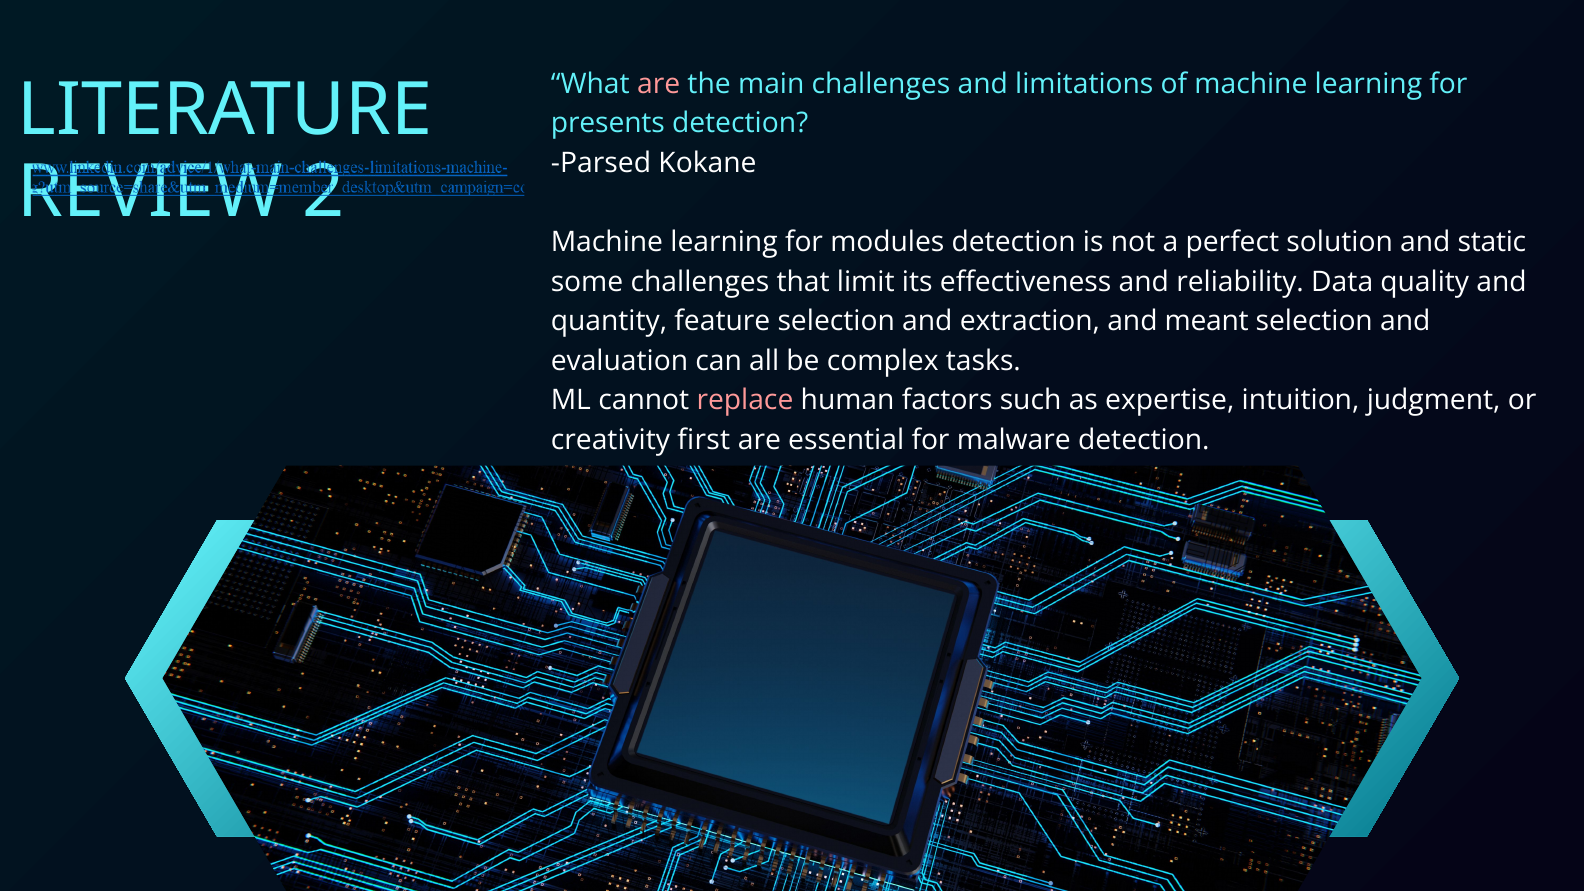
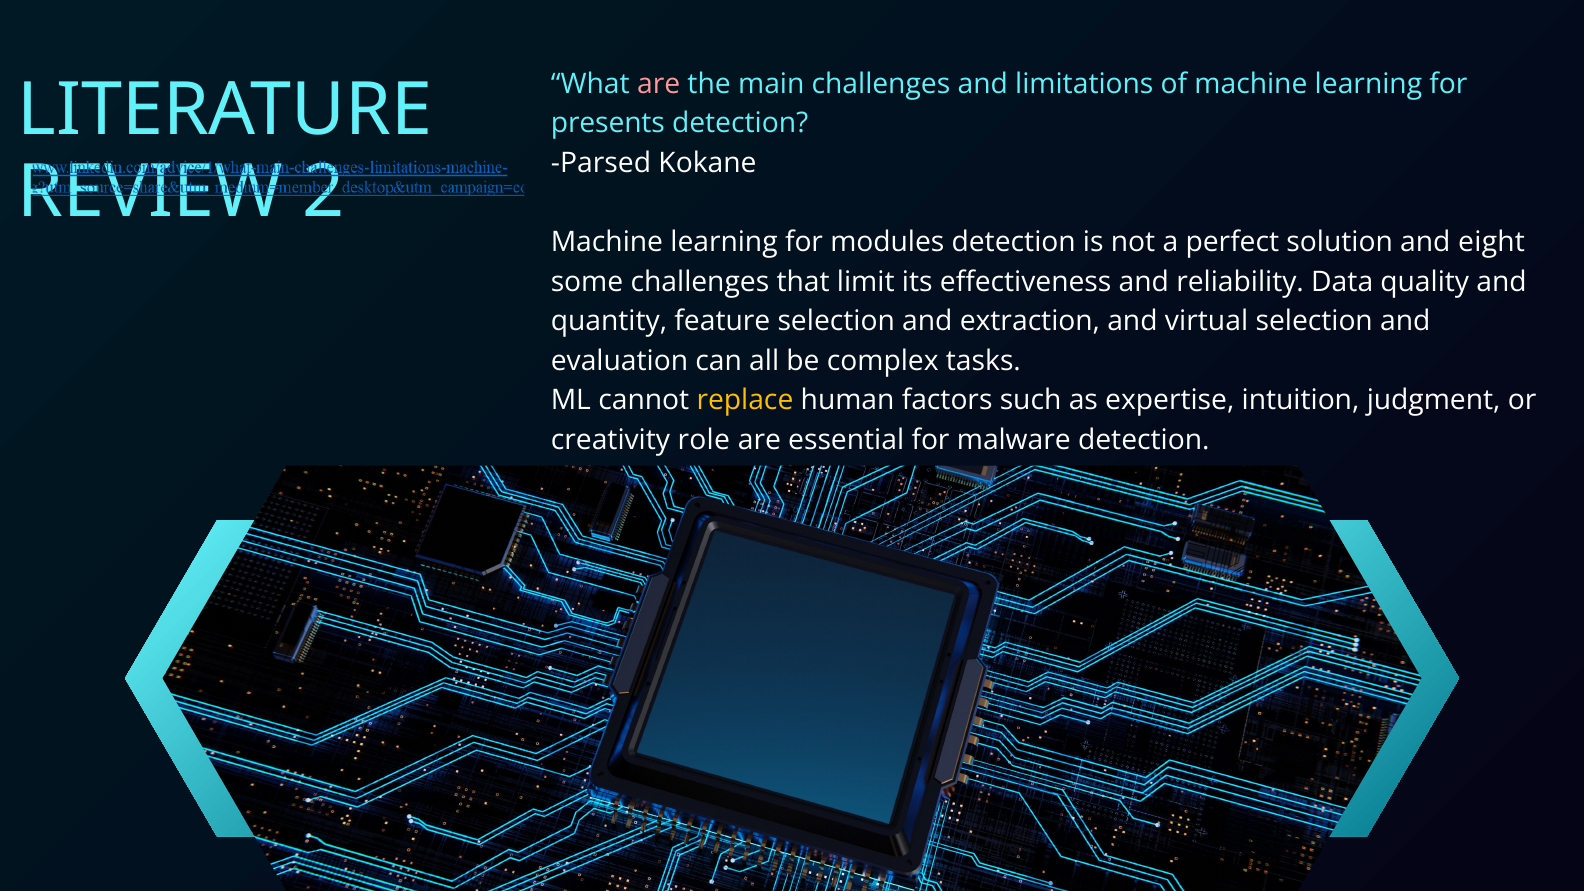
static: static -> eight
meant: meant -> virtual
replace colour: pink -> yellow
first: first -> role
